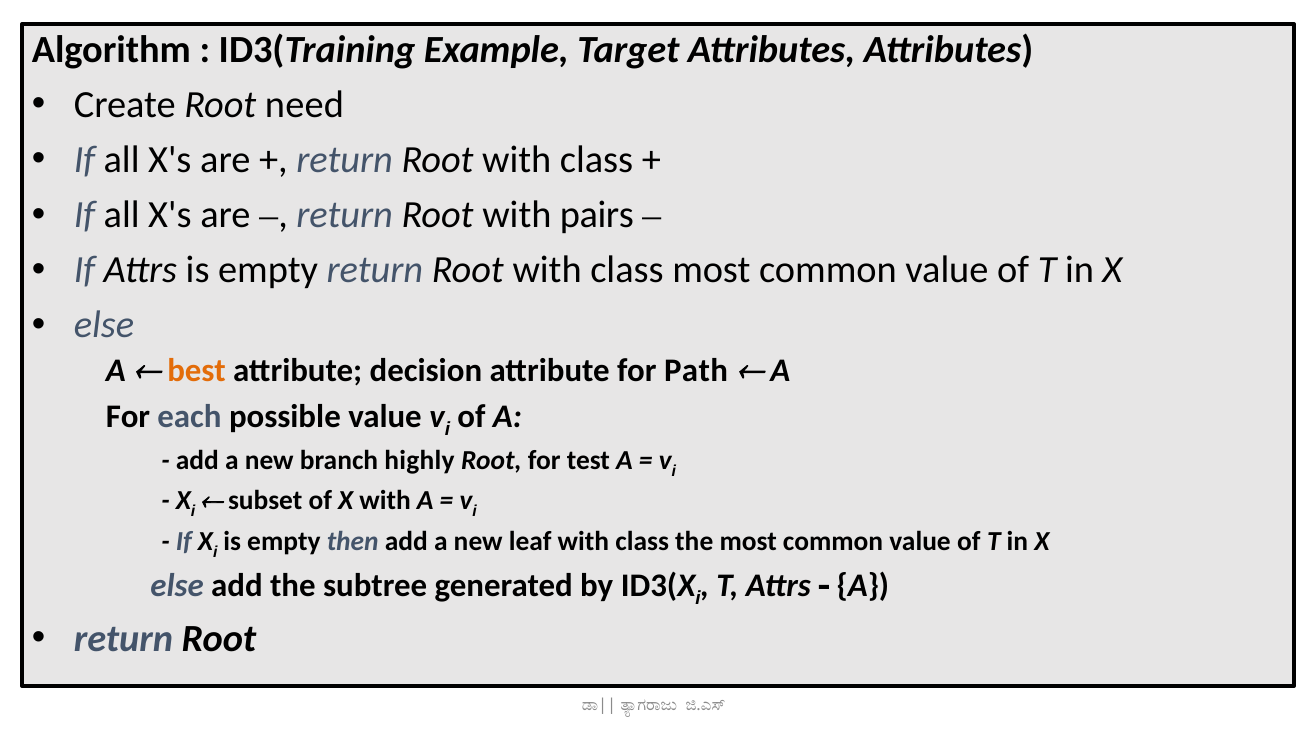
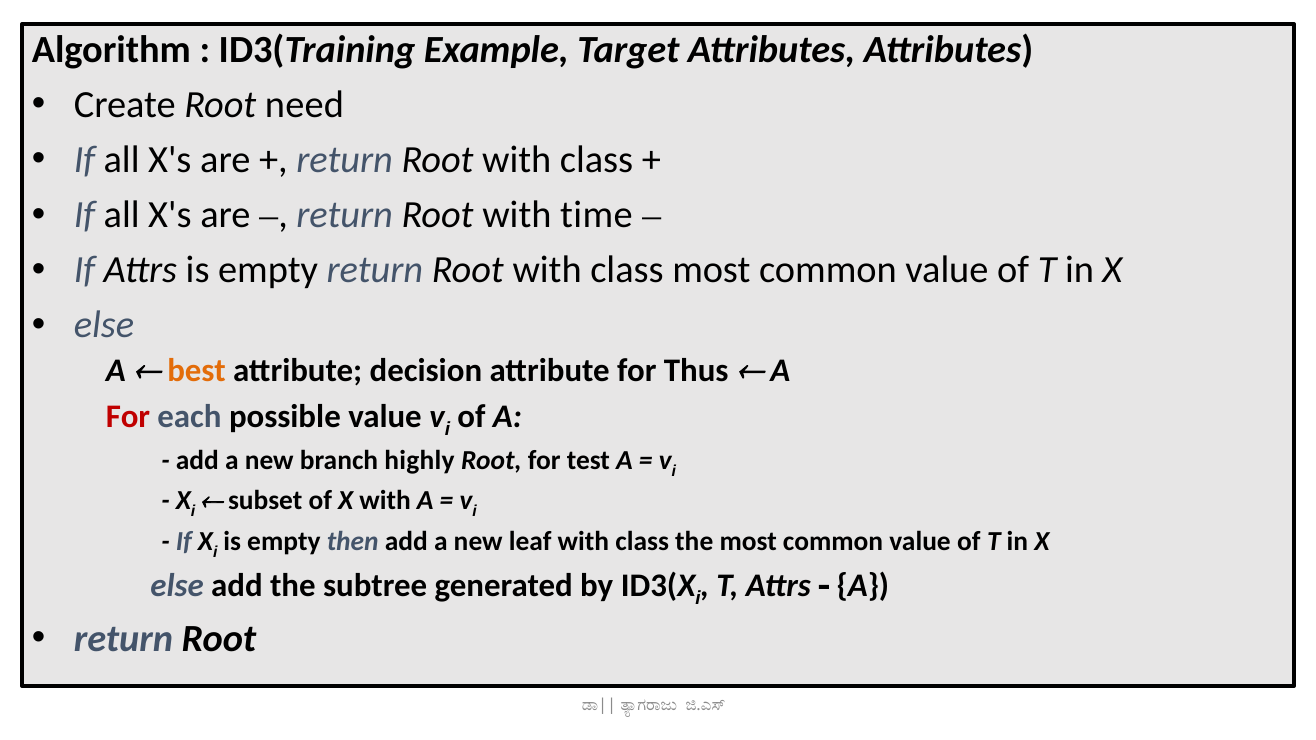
pairs: pairs -> time
Path: Path -> Thus
For at (128, 417) colour: black -> red
